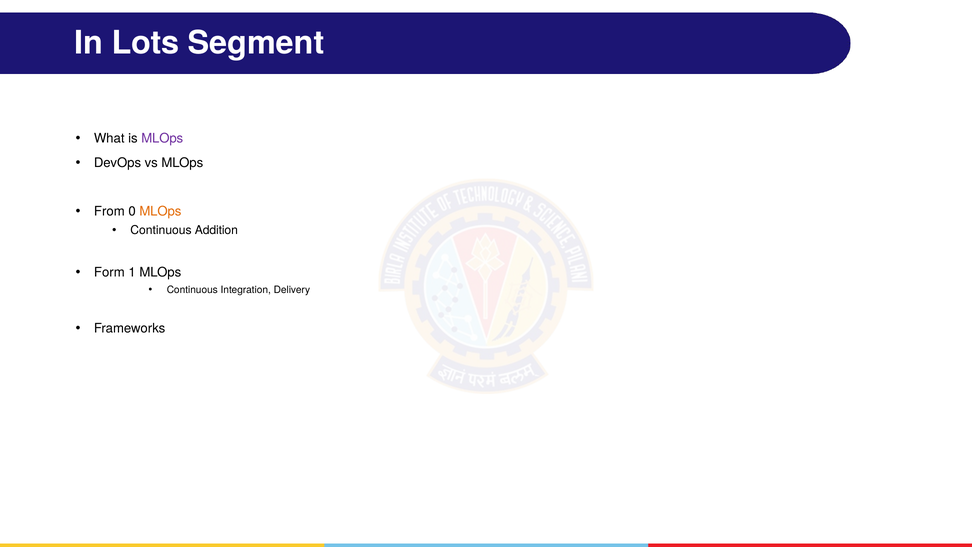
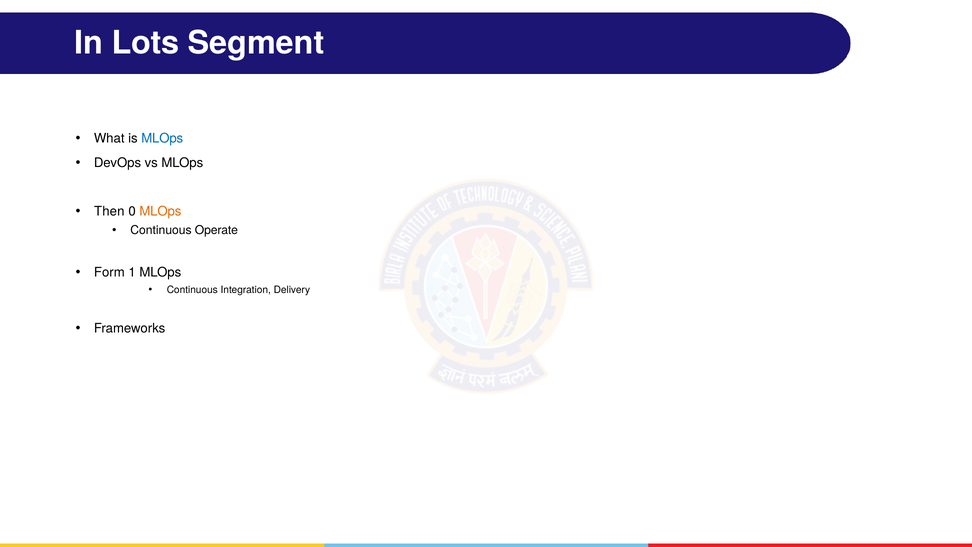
MLOps at (162, 138) colour: purple -> blue
From: From -> Then
Addition: Addition -> Operate
